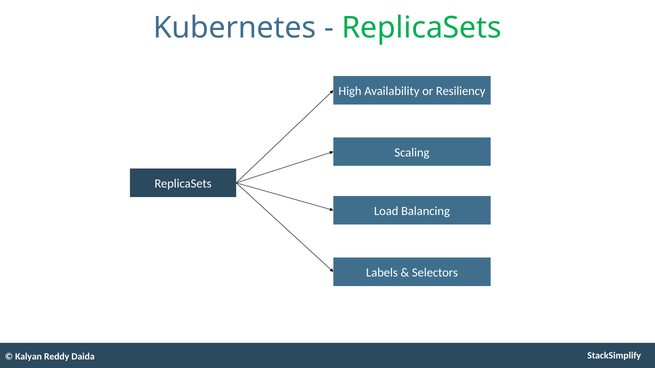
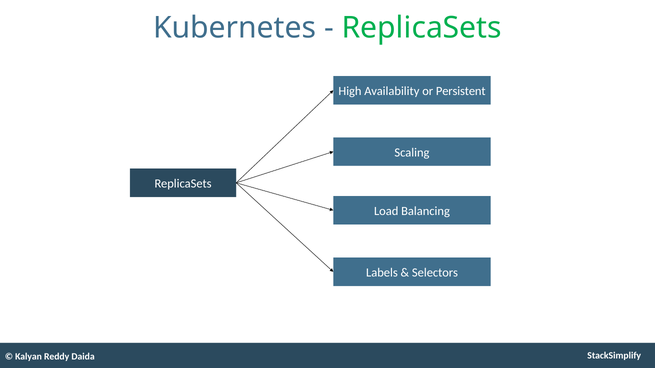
Resiliency: Resiliency -> Persistent
